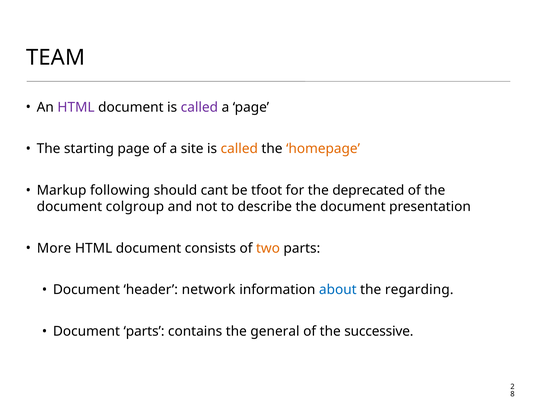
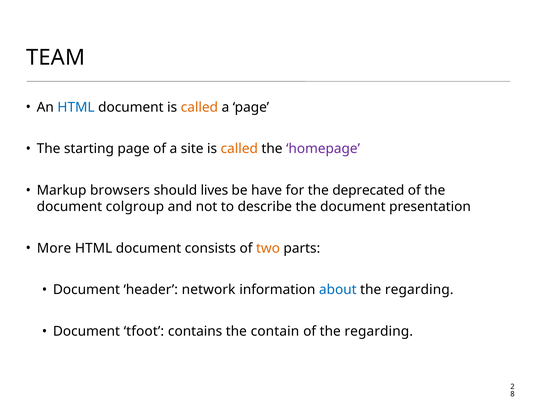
HTML at (76, 107) colour: purple -> blue
called at (199, 107) colour: purple -> orange
homepage colour: orange -> purple
following: following -> browsers
cant: cant -> lives
tfoot: tfoot -> have
Document parts: parts -> tfoot
general: general -> contain
of the successive: successive -> regarding
